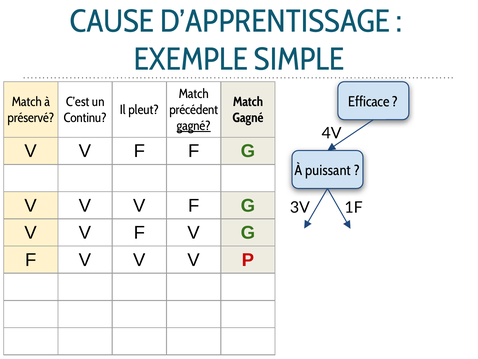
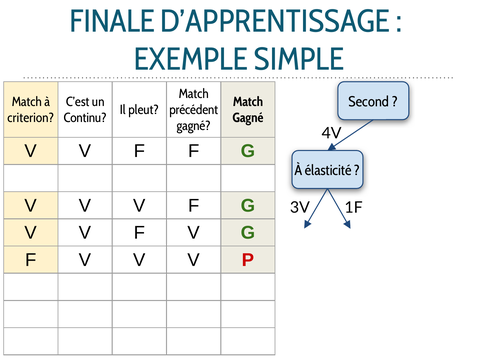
CAUSE: CAUSE -> FINALE
Efficace: Efficace -> Second
préservé: préservé -> criterion
gagné at (194, 126) underline: present -> none
puissant: puissant -> élasticité
